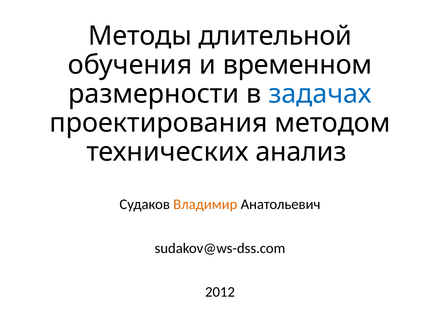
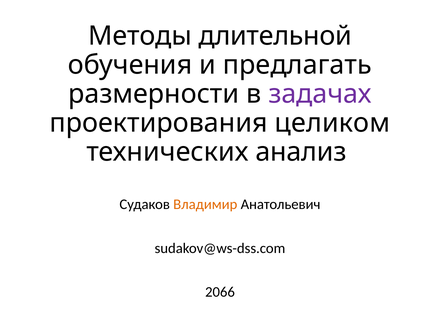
временном: временном -> предлагать
задачах colour: blue -> purple
методом: методом -> целиком
2012: 2012 -> 2066
